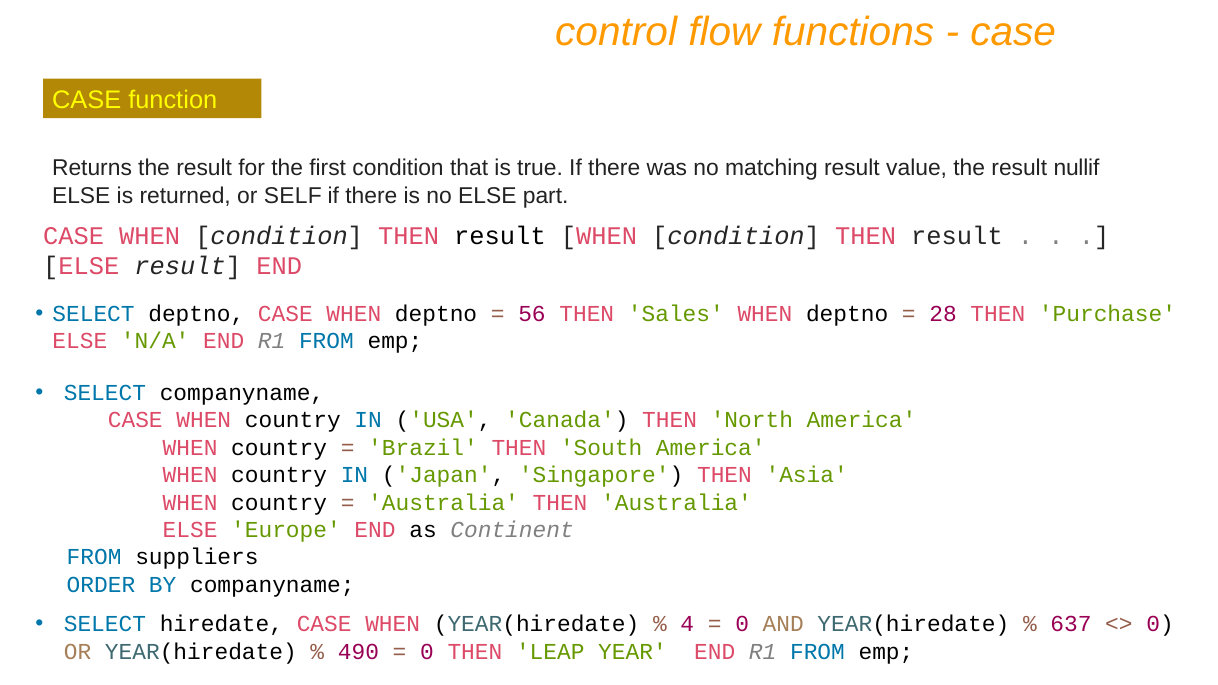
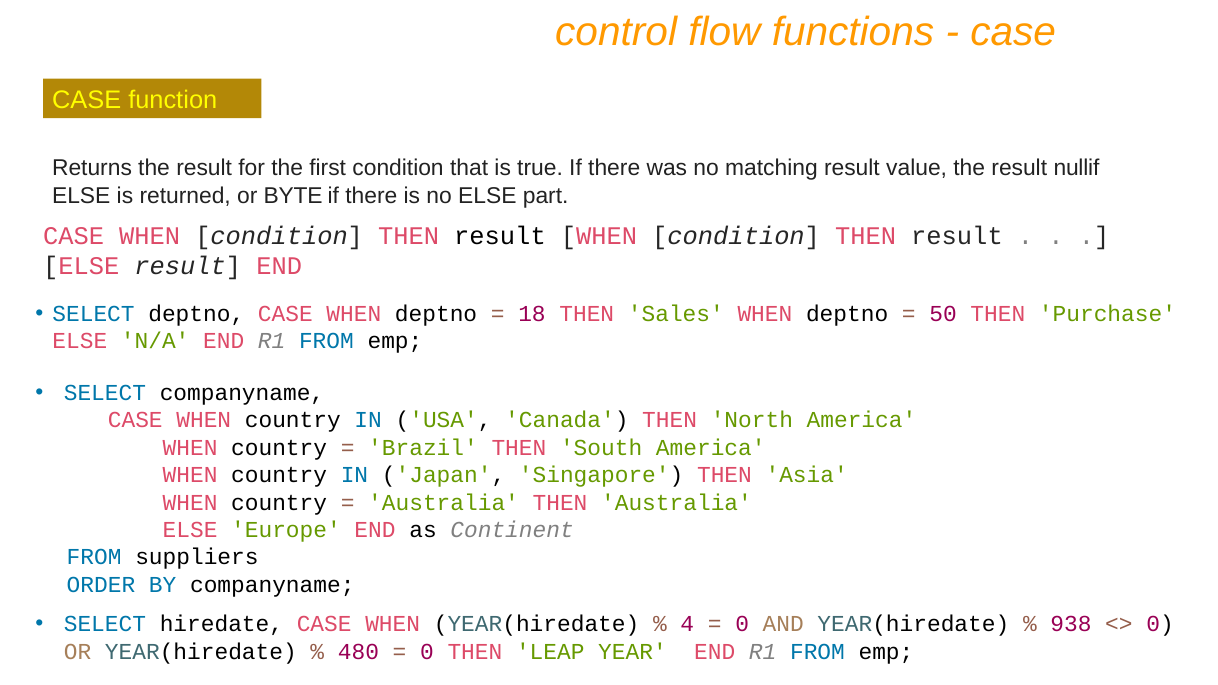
SELF: SELF -> BYTE
56: 56 -> 18
28: 28 -> 50
637: 637 -> 938
490: 490 -> 480
